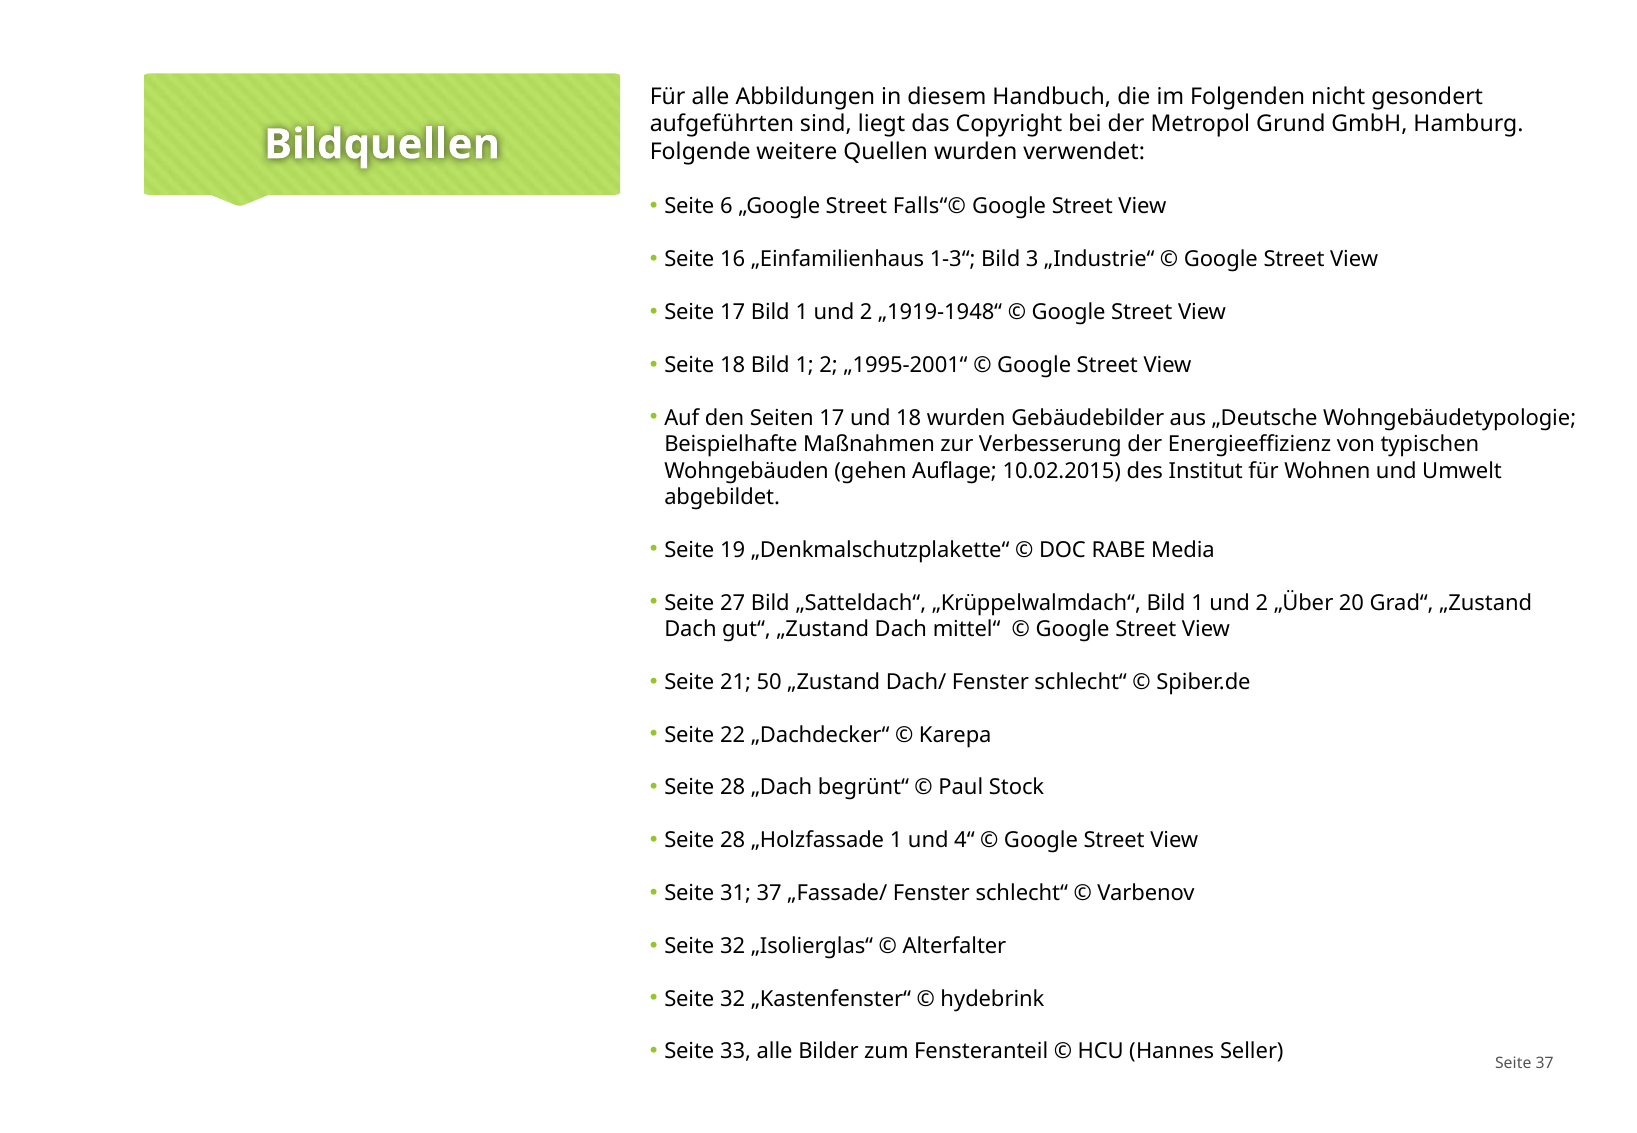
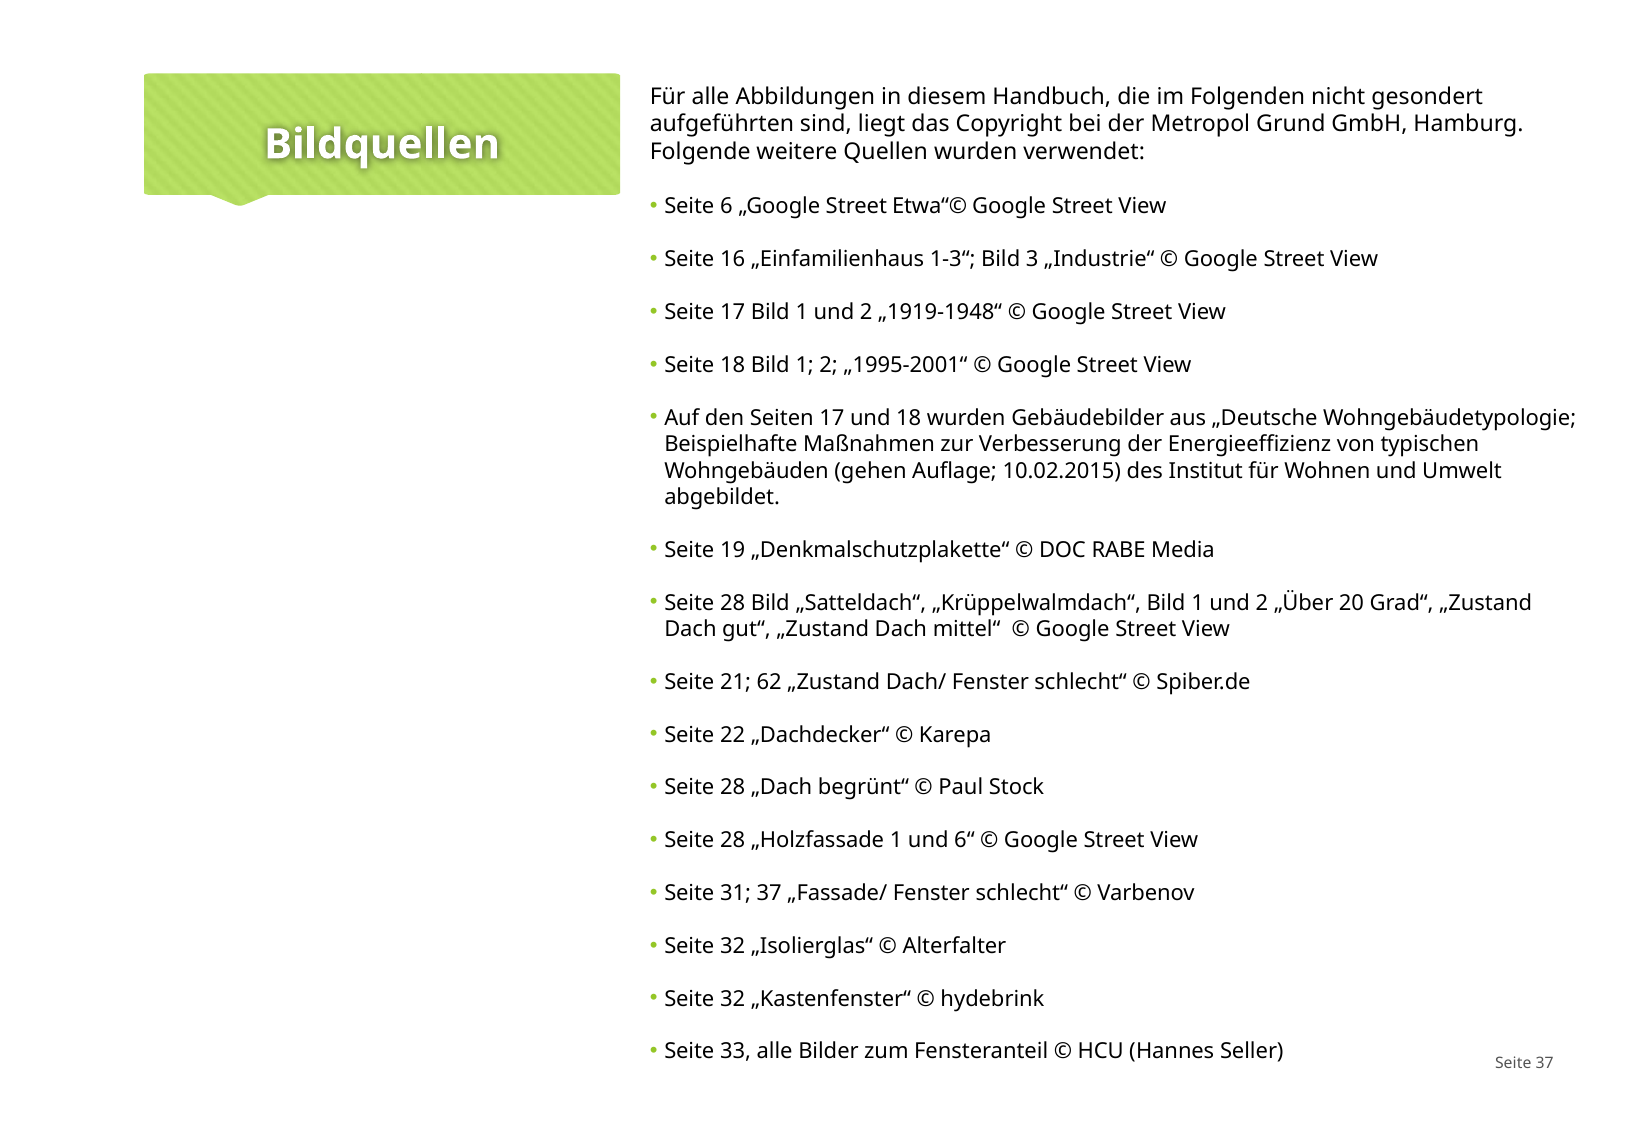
Falls“©: Falls“© -> Etwa“©
27 at (733, 603): 27 -> 28
50: 50 -> 62
4“: 4“ -> 6“
